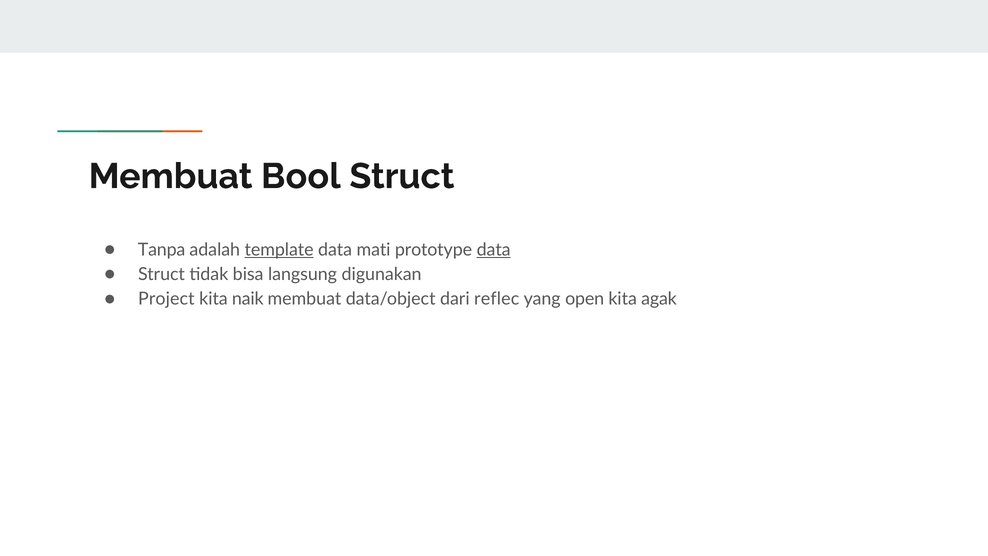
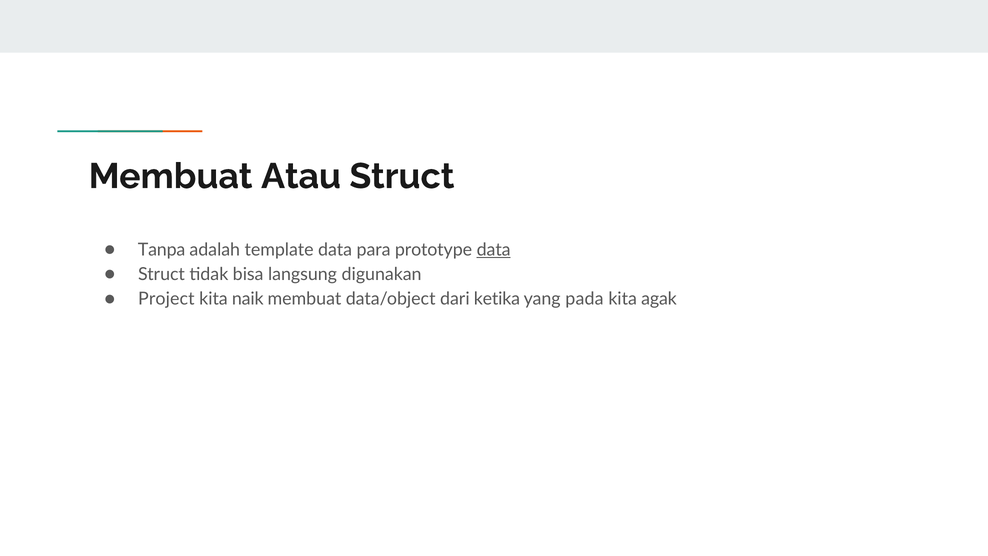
Bool: Bool -> Atau
template underline: present -> none
mati: mati -> para
reflec: reflec -> ketika
open: open -> pada
